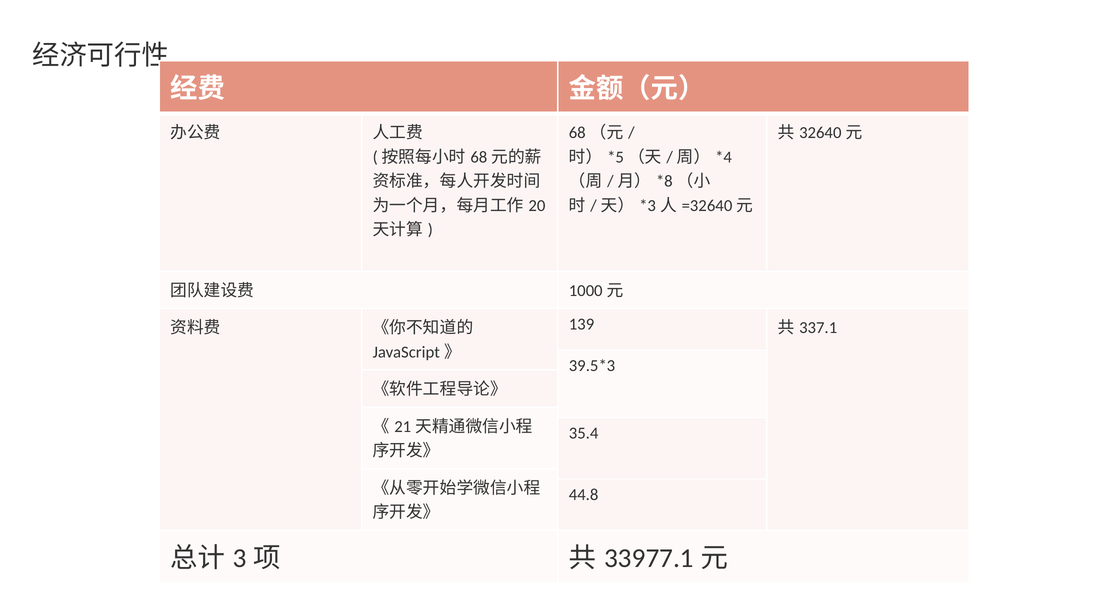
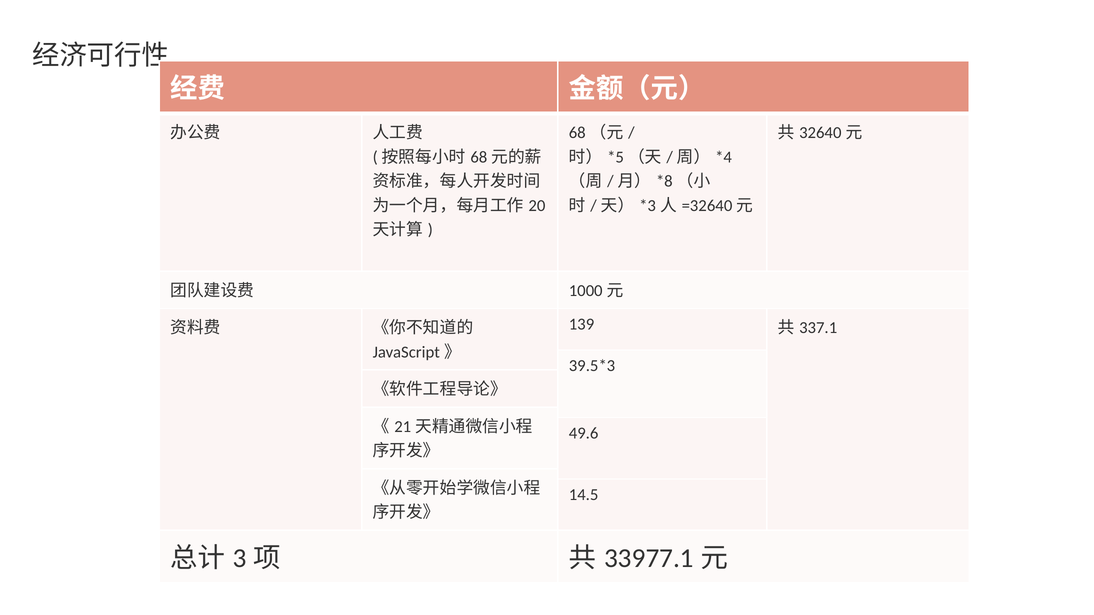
35.4: 35.4 -> 49.6
44.8: 44.8 -> 14.5
